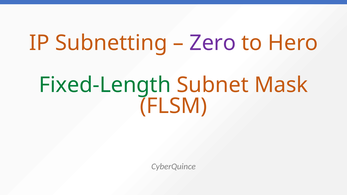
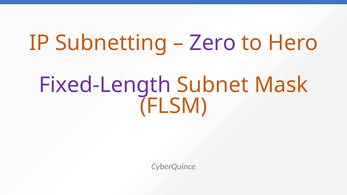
Fixed-Length colour: green -> purple
